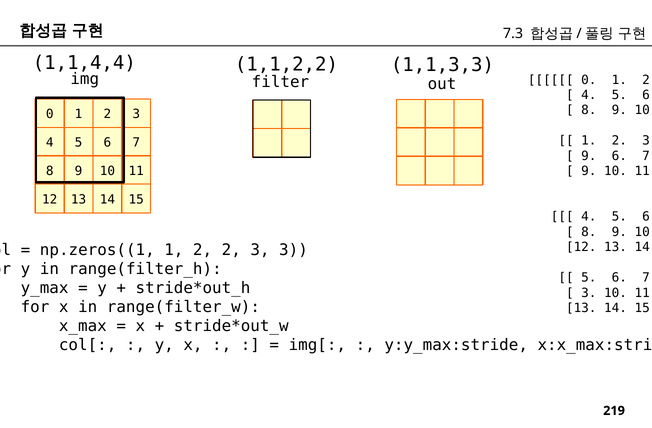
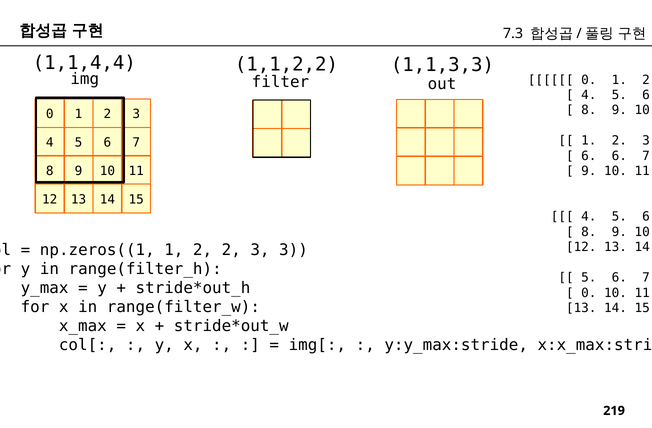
9 at (589, 156): 9 -> 6
3 at (589, 293): 3 -> 0
